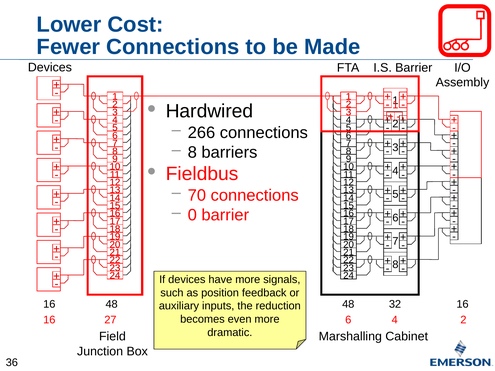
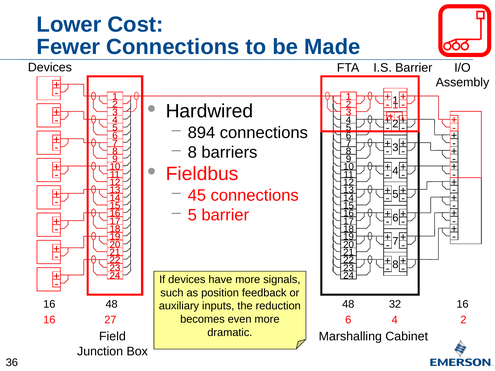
266: 266 -> 894
70: 70 -> 45
0 at (192, 215): 0 -> 5
